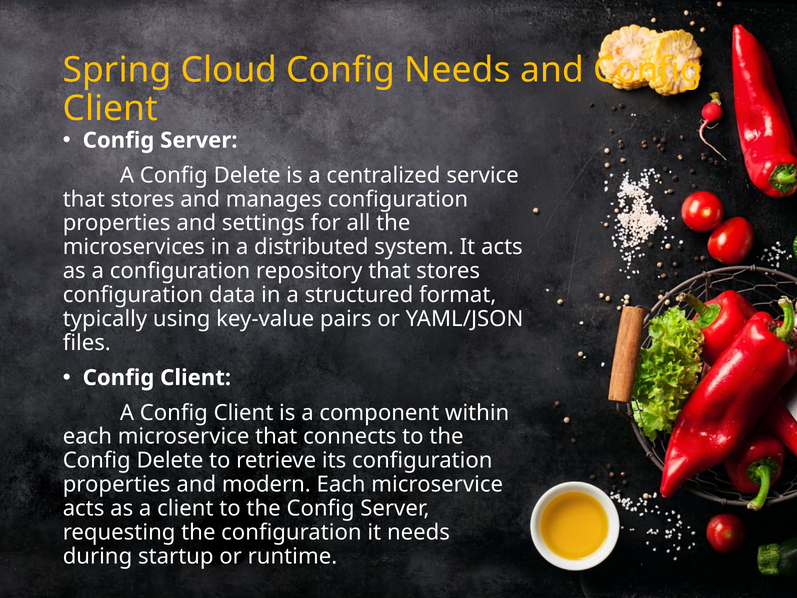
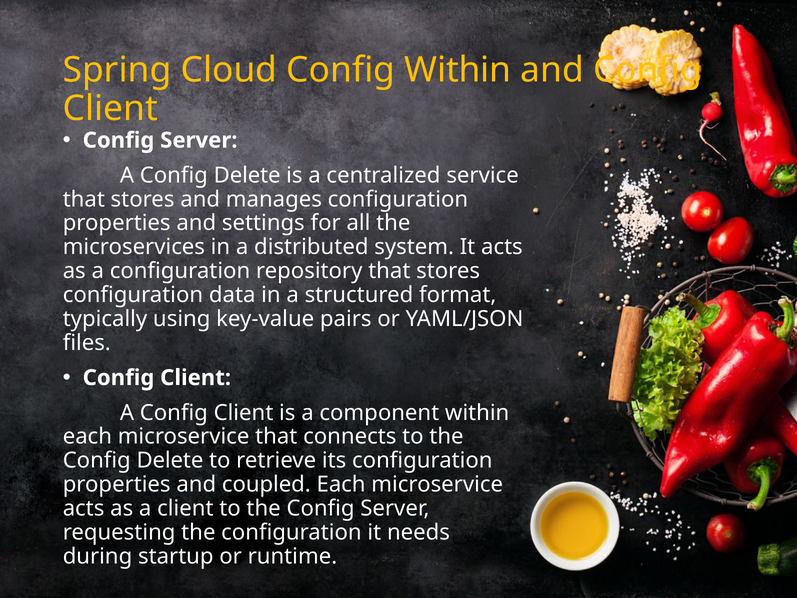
Config Needs: Needs -> Within
modern: modern -> coupled
